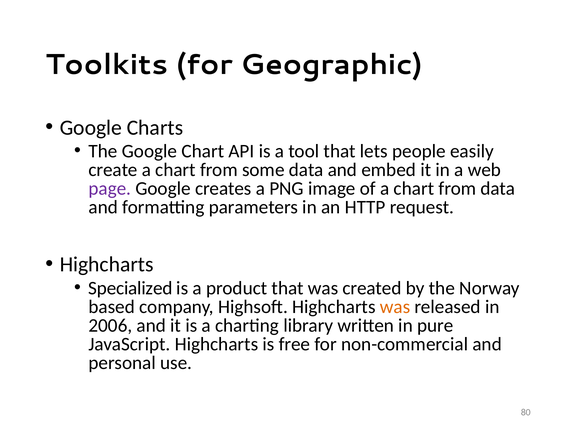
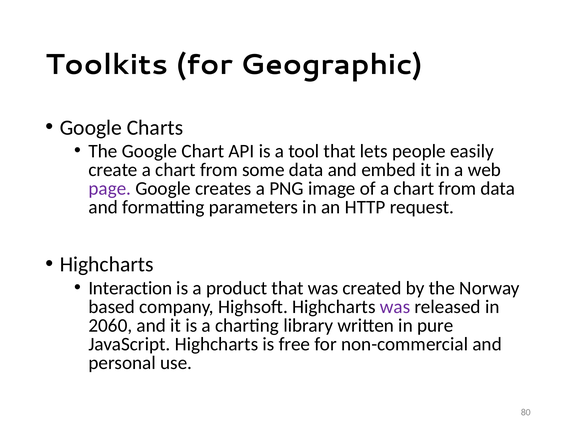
Specialized: Specialized -> Interaction
was at (395, 307) colour: orange -> purple
2006: 2006 -> 2060
